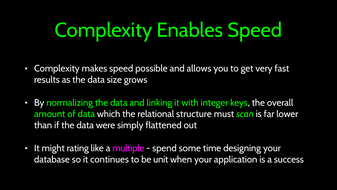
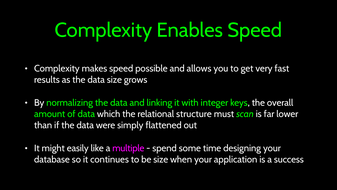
rating: rating -> easily
be unit: unit -> size
